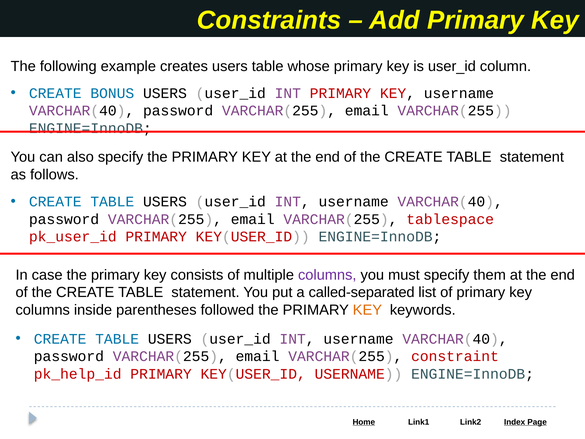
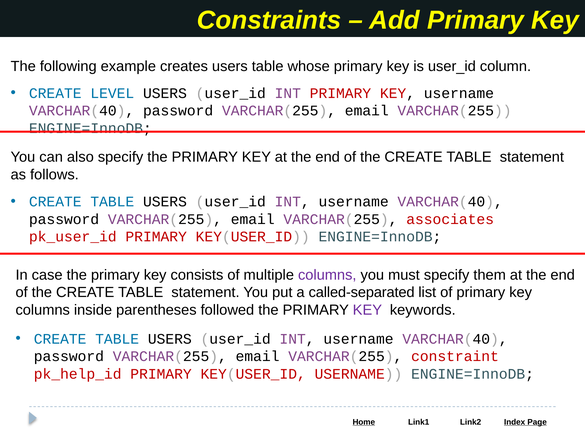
BONUS: BONUS -> LEVEL
tablespace: tablespace -> associates
KEY at (367, 310) colour: orange -> purple
